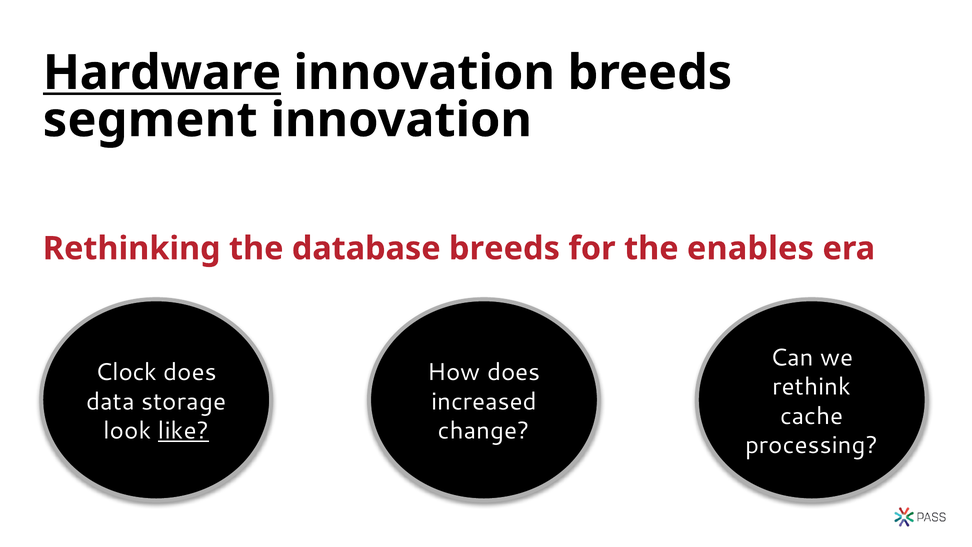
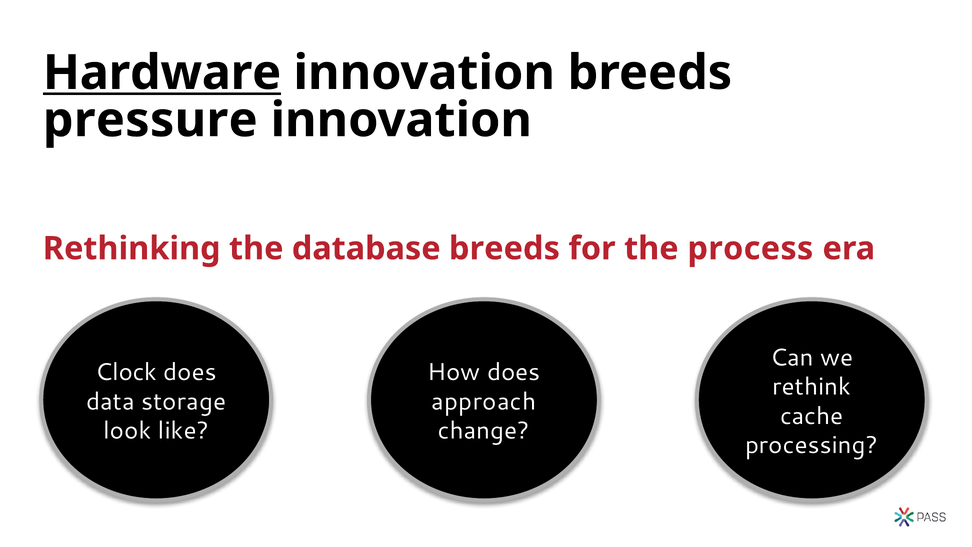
segment: segment -> pressure
enables: enables -> process
increased: increased -> approach
like underline: present -> none
